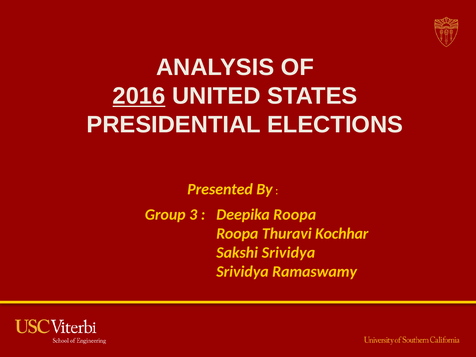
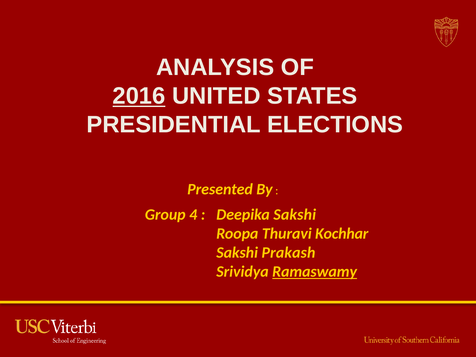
3: 3 -> 4
Deepika Roopa: Roopa -> Sakshi
Sakshi Srividya: Srividya -> Prakash
Ramaswamy underline: none -> present
